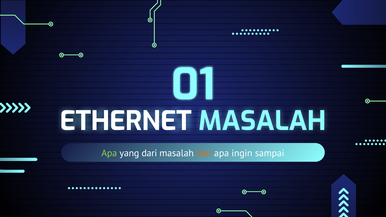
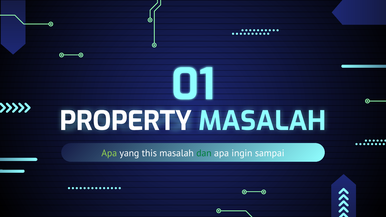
ETHERNET: ETHERNET -> PROPERTY
dari: dari -> this
dan colour: orange -> green
